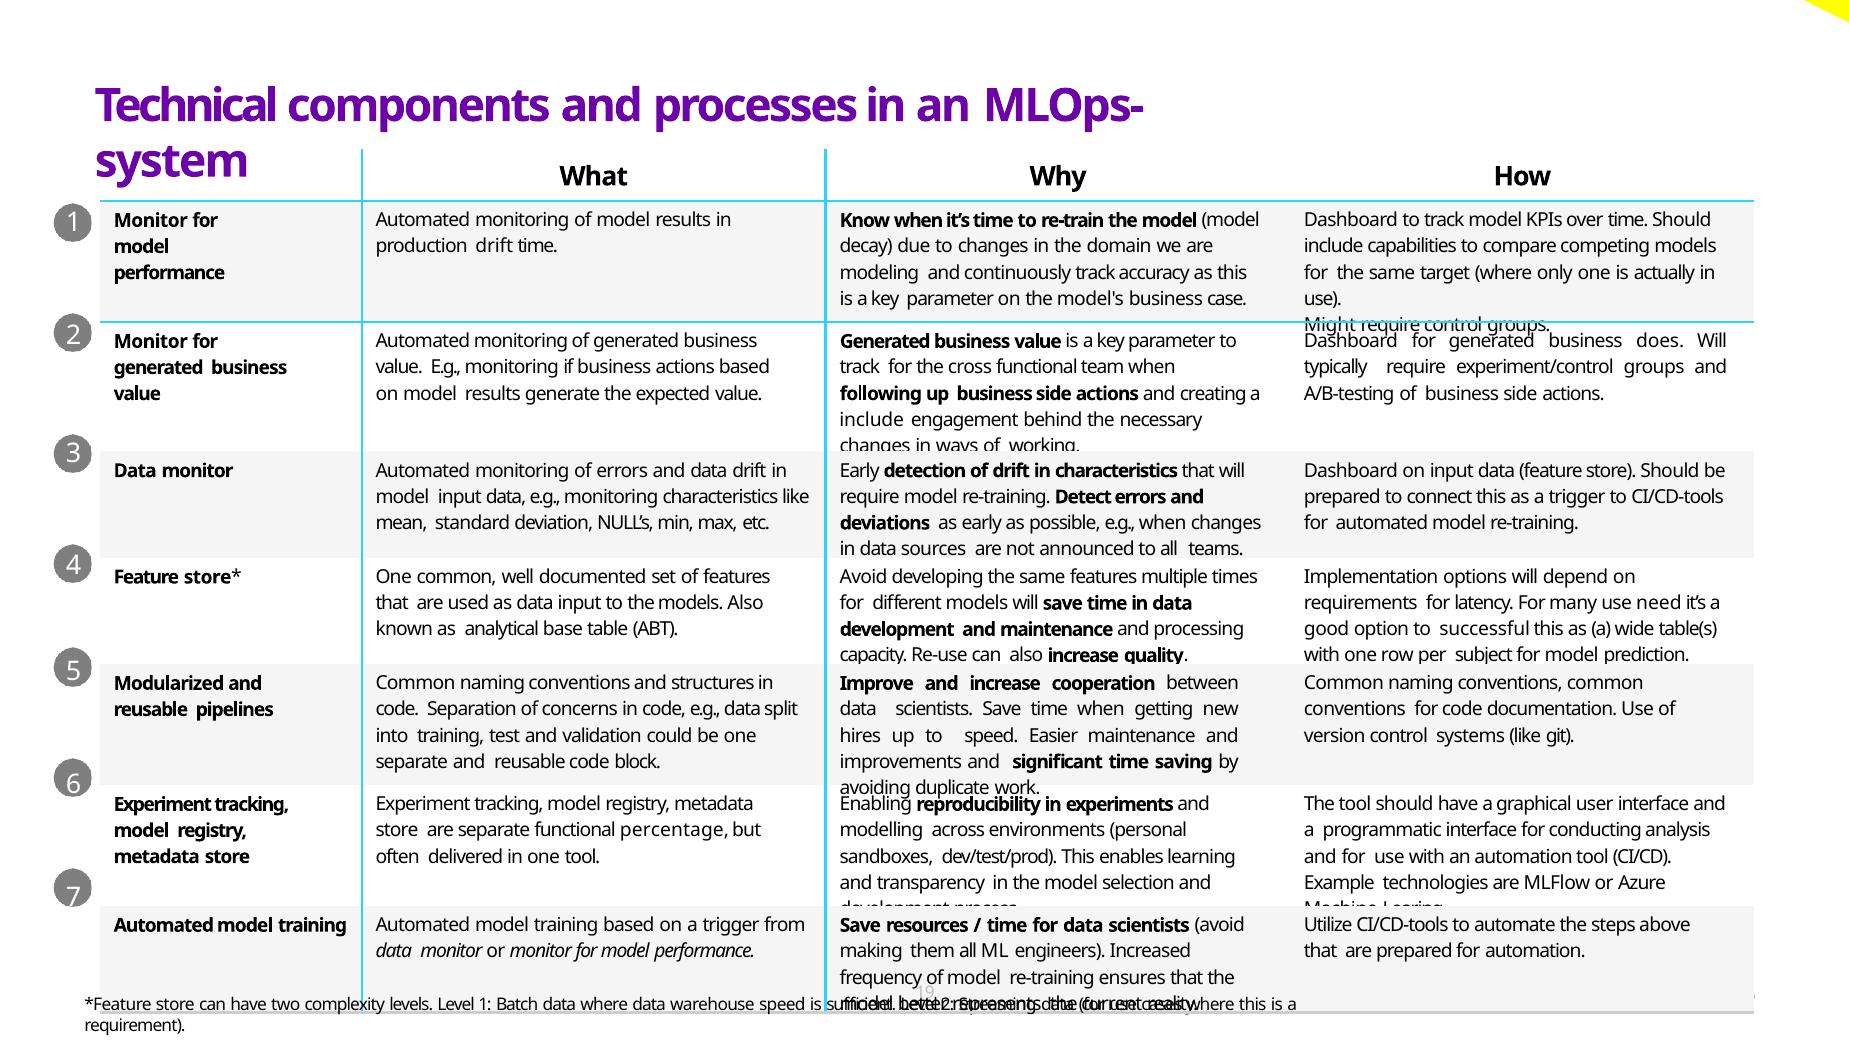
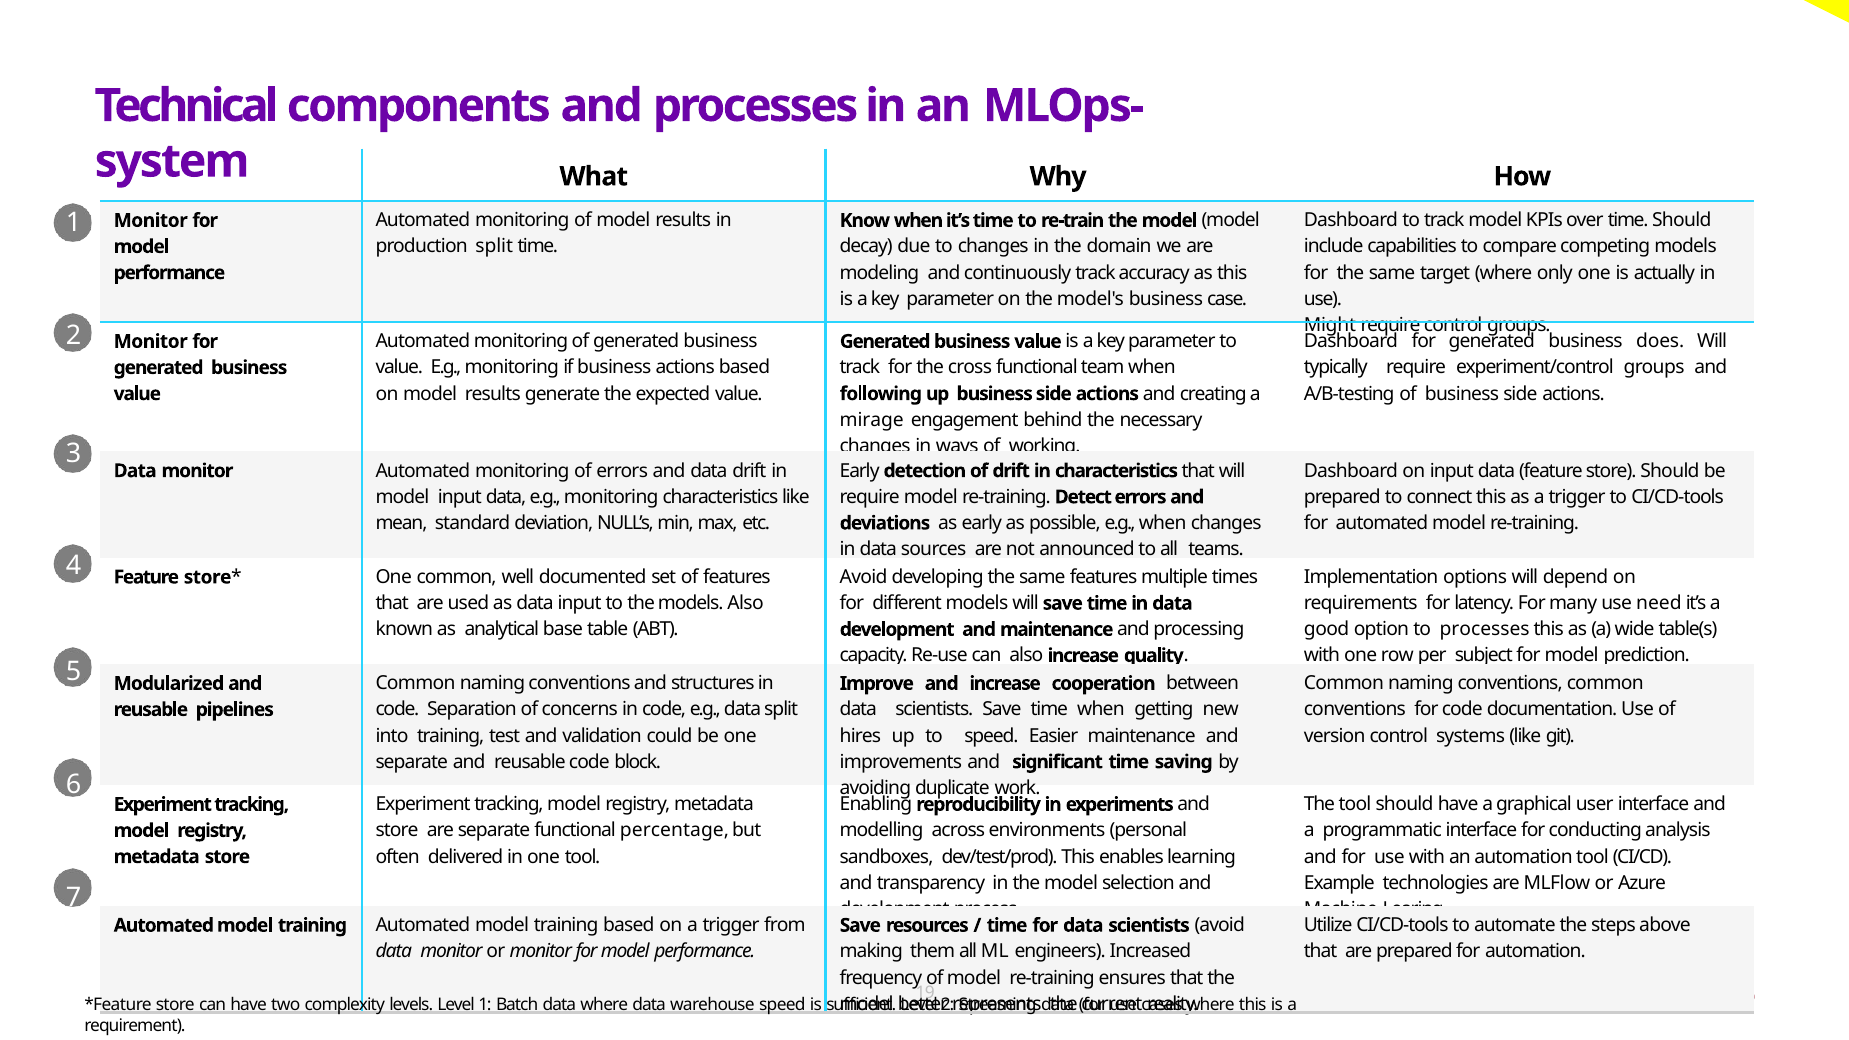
production drift: drift -> split
include at (872, 420): include -> mirage
to successful: successful -> processes
